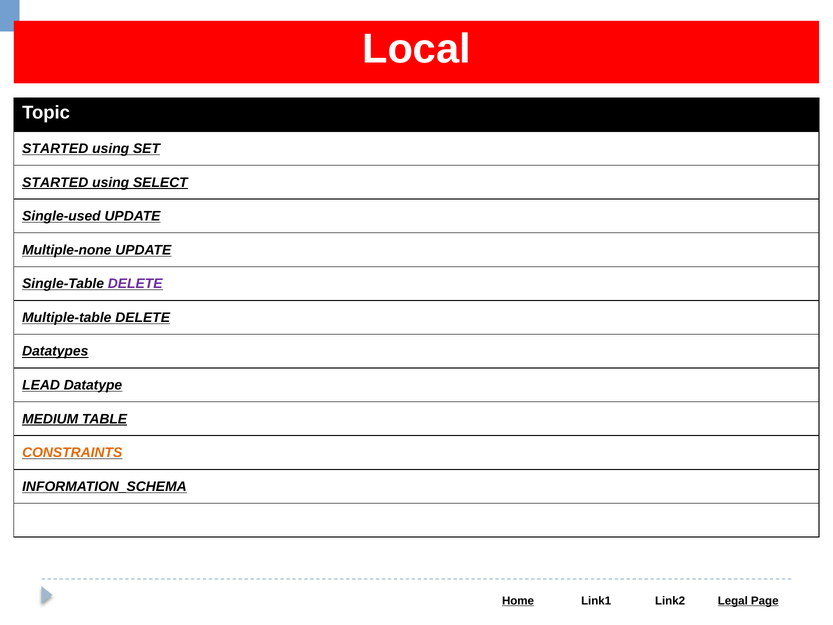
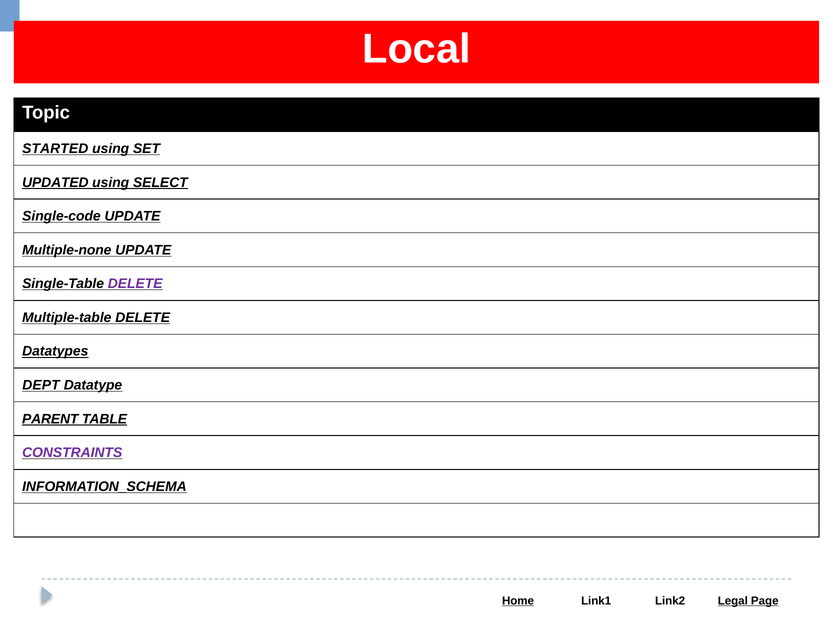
STARTED at (55, 182): STARTED -> UPDATED
Single-used: Single-used -> Single-code
LEAD: LEAD -> DEPT
MEDIUM: MEDIUM -> PARENT
CONSTRAINTS colour: orange -> purple
